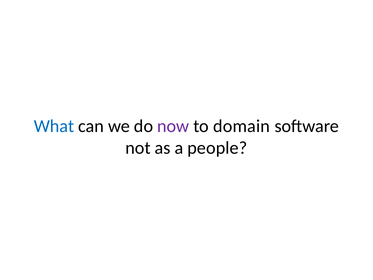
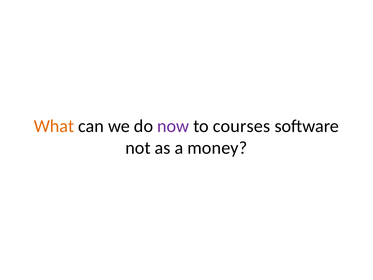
What colour: blue -> orange
domain: domain -> courses
people: people -> money
